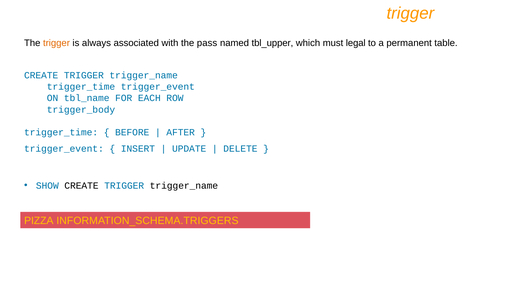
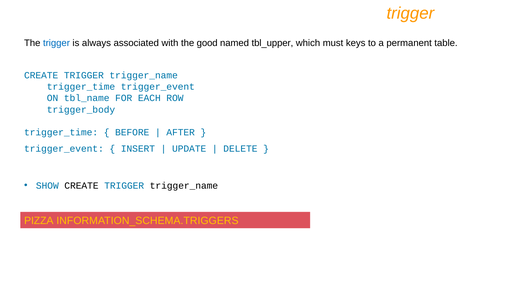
trigger at (56, 43) colour: orange -> blue
pass: pass -> good
legal: legal -> keys
